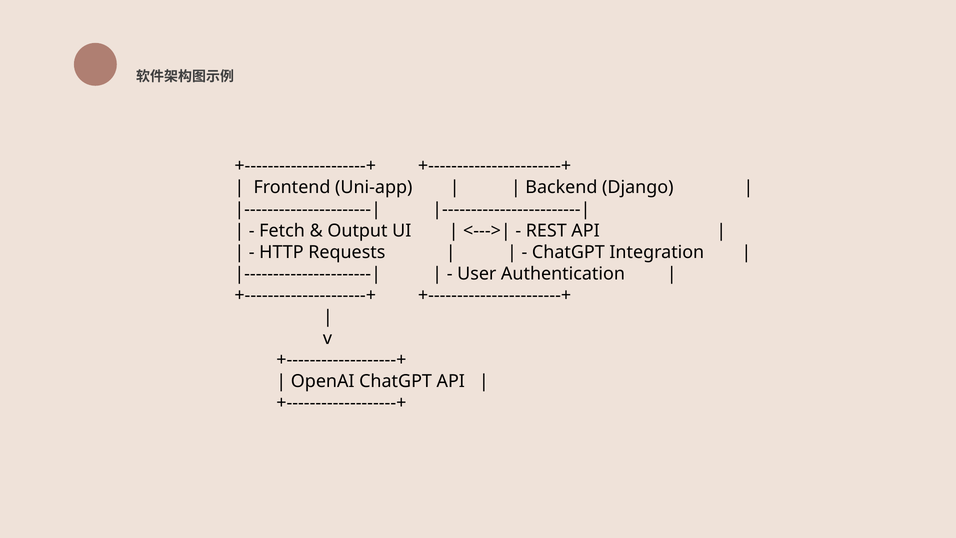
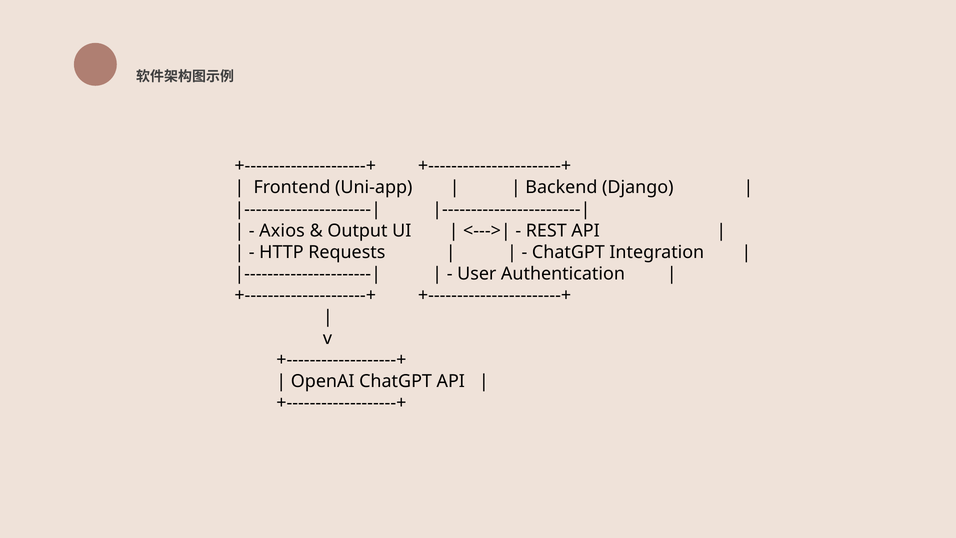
Fetch: Fetch -> Axios
